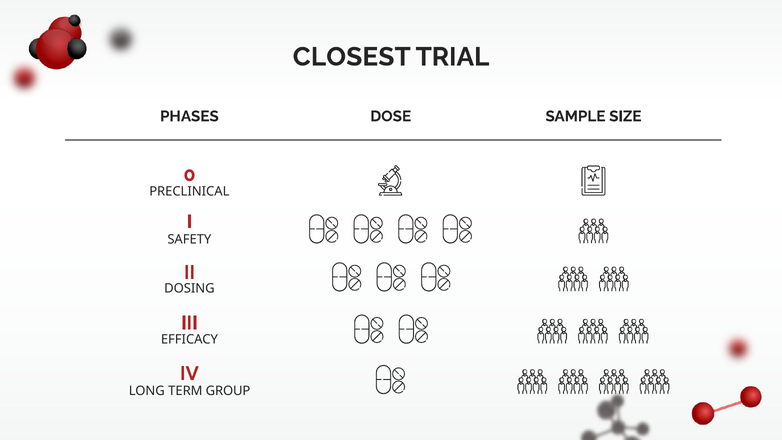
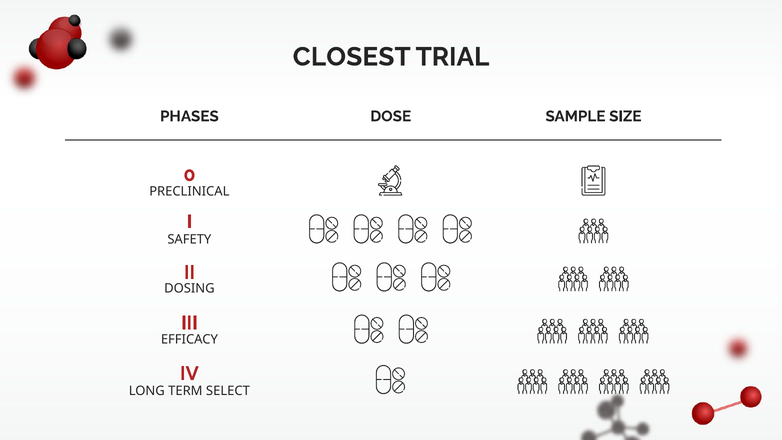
GROUP: GROUP -> SELECT
